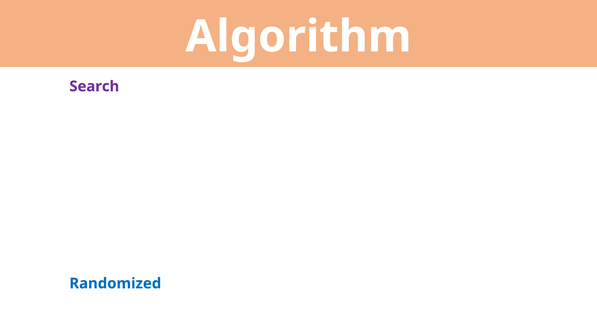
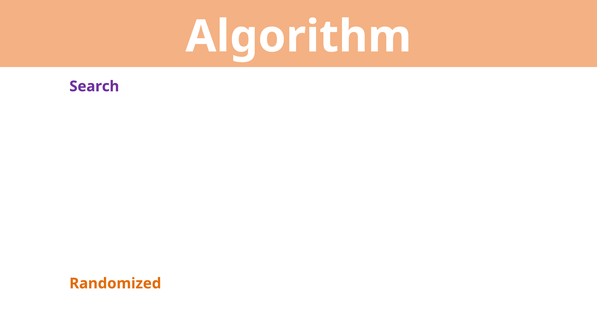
Randomized colour: blue -> orange
